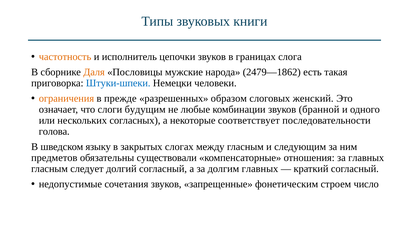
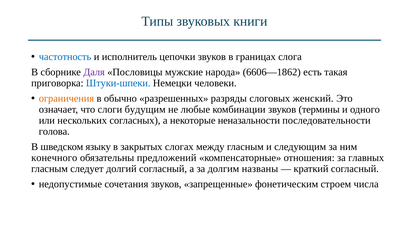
частотность colour: orange -> blue
Даля colour: orange -> purple
2479—1862: 2479—1862 -> 6606—1862
прежде: прежде -> обычно
образом: образом -> разряды
бранной: бранной -> термины
соответствует: соответствует -> неназальности
предметов: предметов -> конечного
существовали: существовали -> предложений
долгим главных: главных -> названы
число: число -> числа
